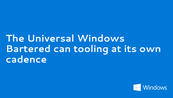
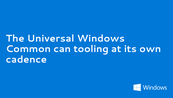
Bartered: Bartered -> Common
